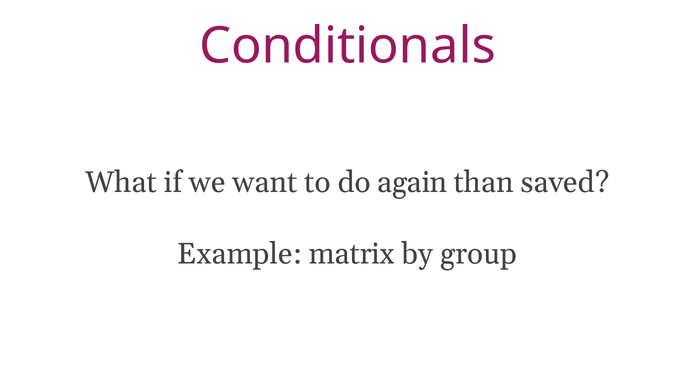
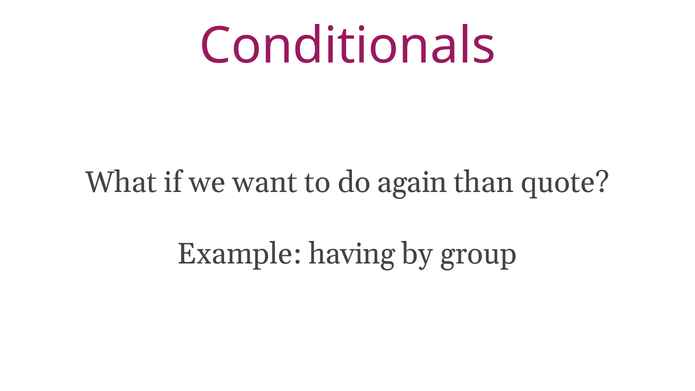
saved: saved -> quote
matrix: matrix -> having
